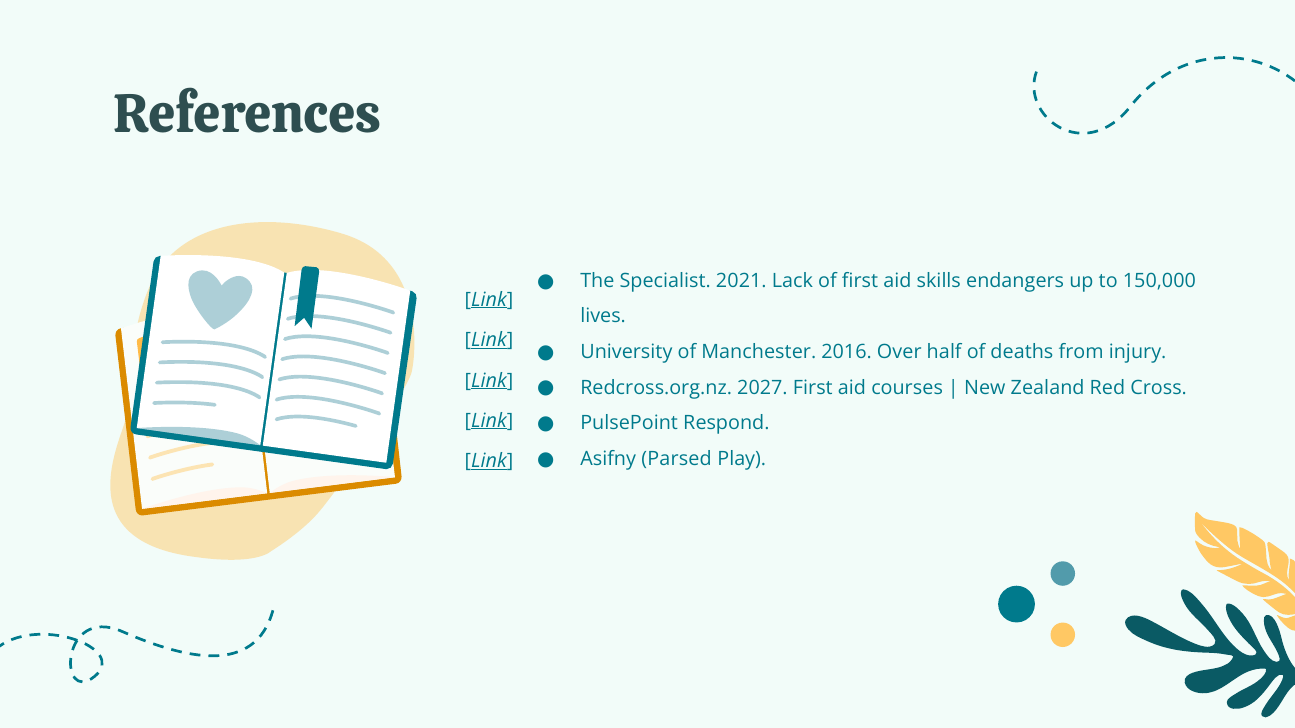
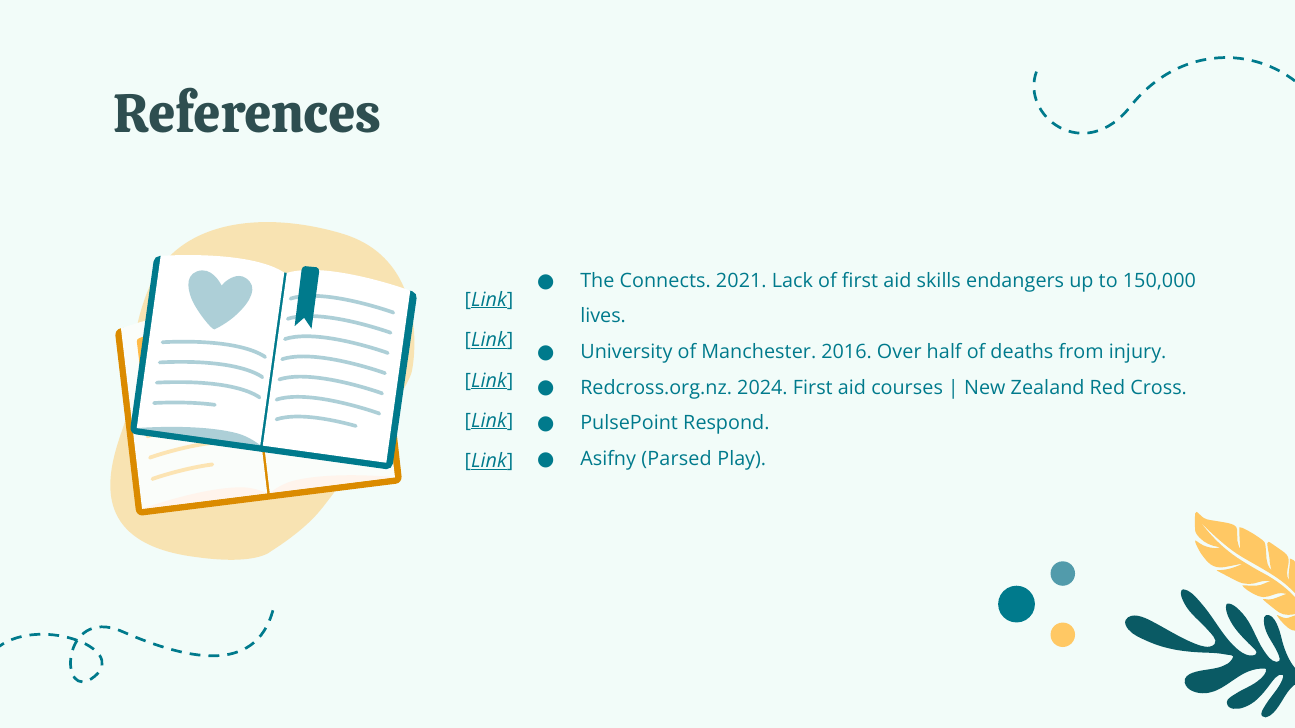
Specialist: Specialist -> Connects
2027: 2027 -> 2024
